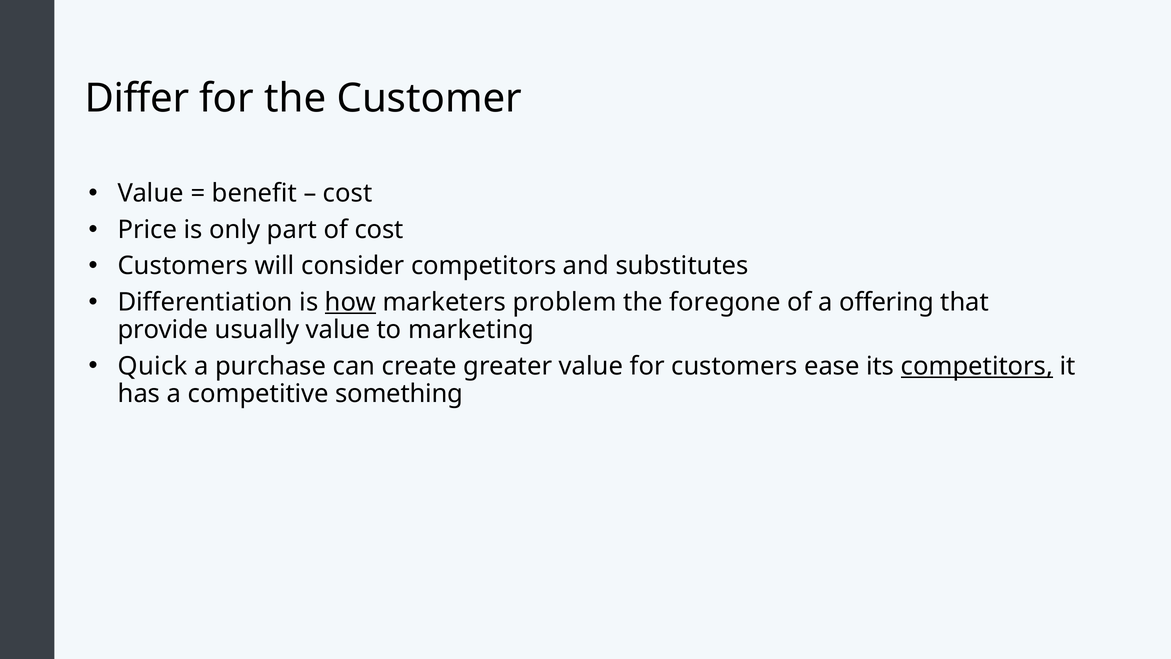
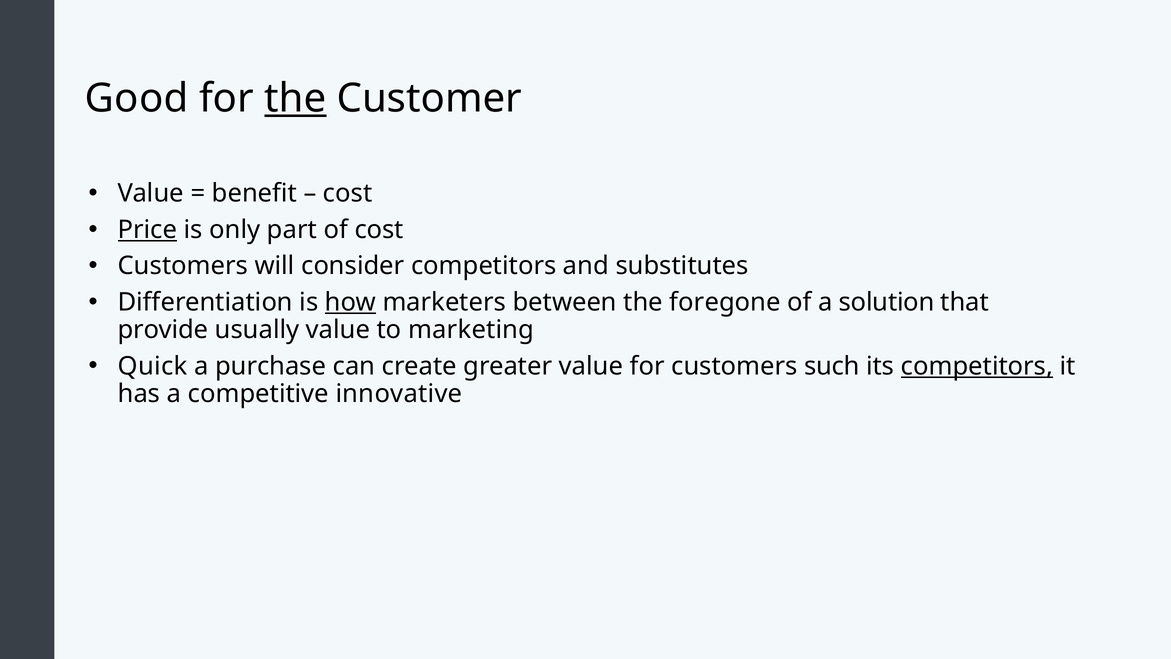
Differ: Differ -> Good
the at (295, 98) underline: none -> present
Price underline: none -> present
problem: problem -> between
offering: offering -> solution
ease: ease -> such
something: something -> innovative
